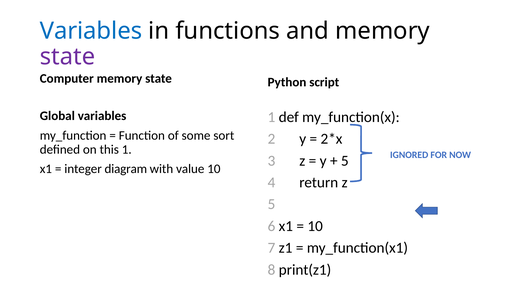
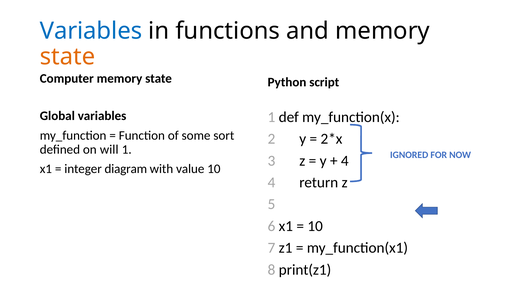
state at (68, 57) colour: purple -> orange
this: this -> will
5 at (345, 161): 5 -> 4
